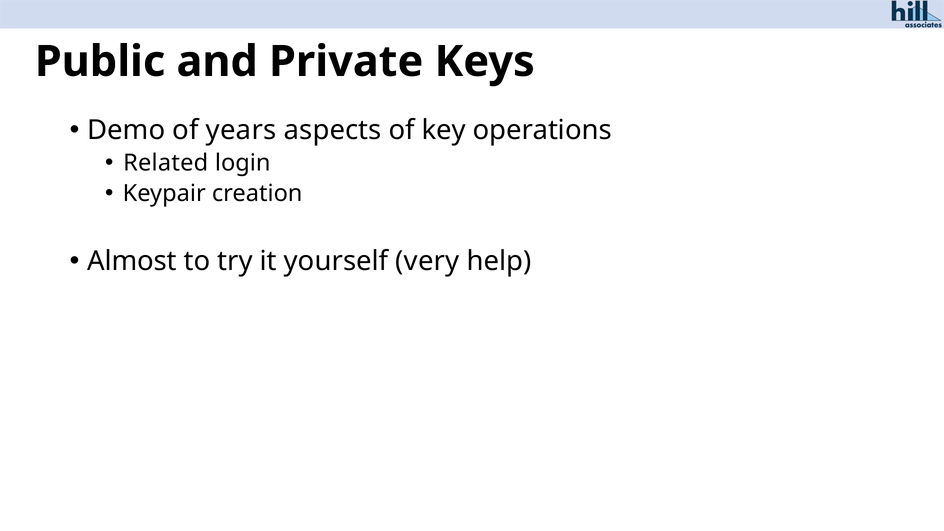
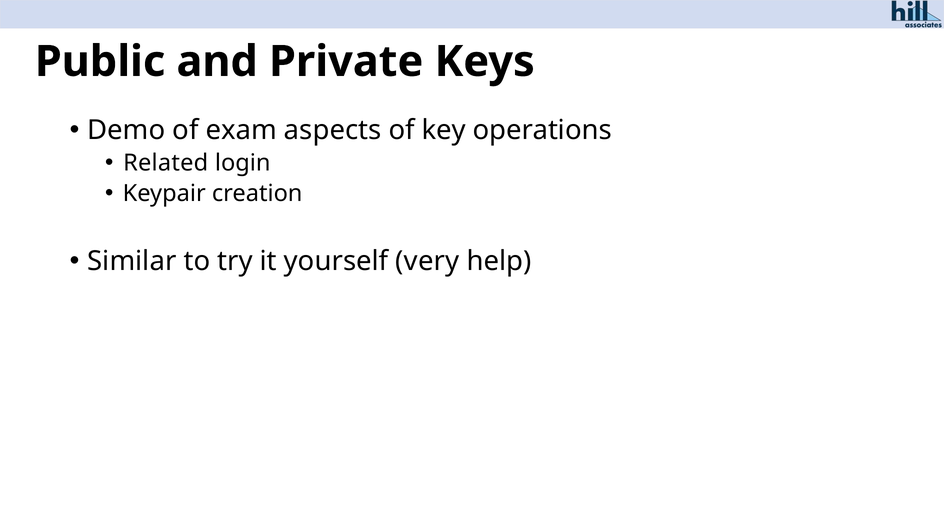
years: years -> exam
Almost: Almost -> Similar
